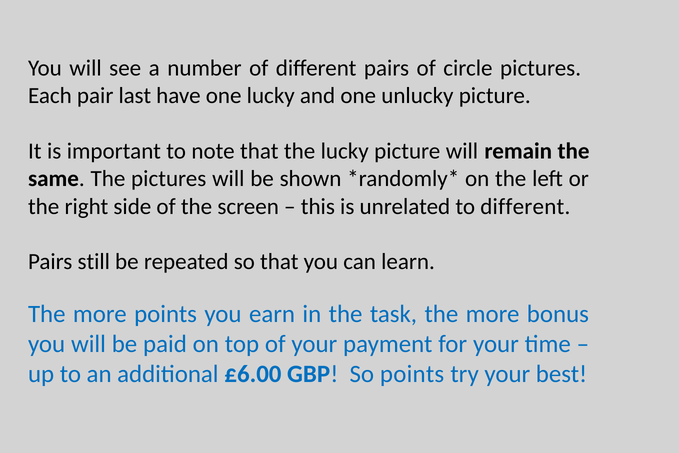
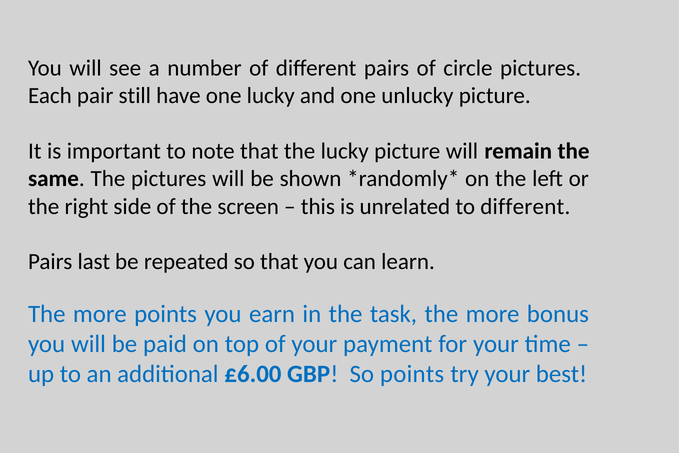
last: last -> still
still: still -> last
